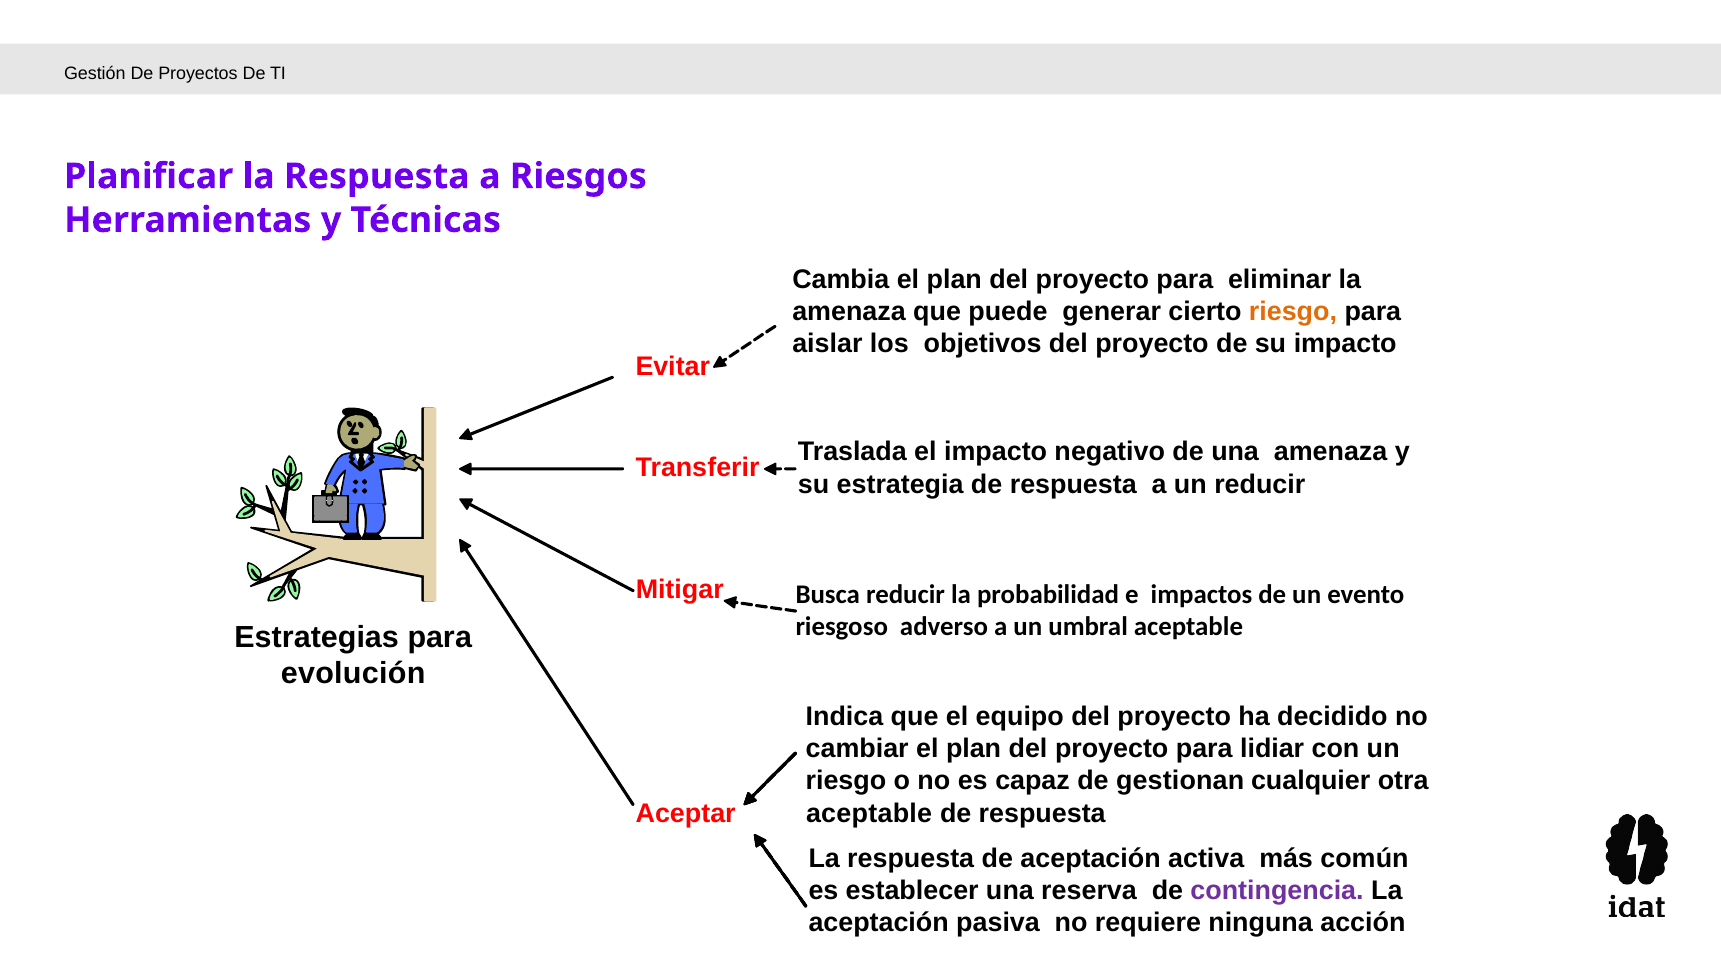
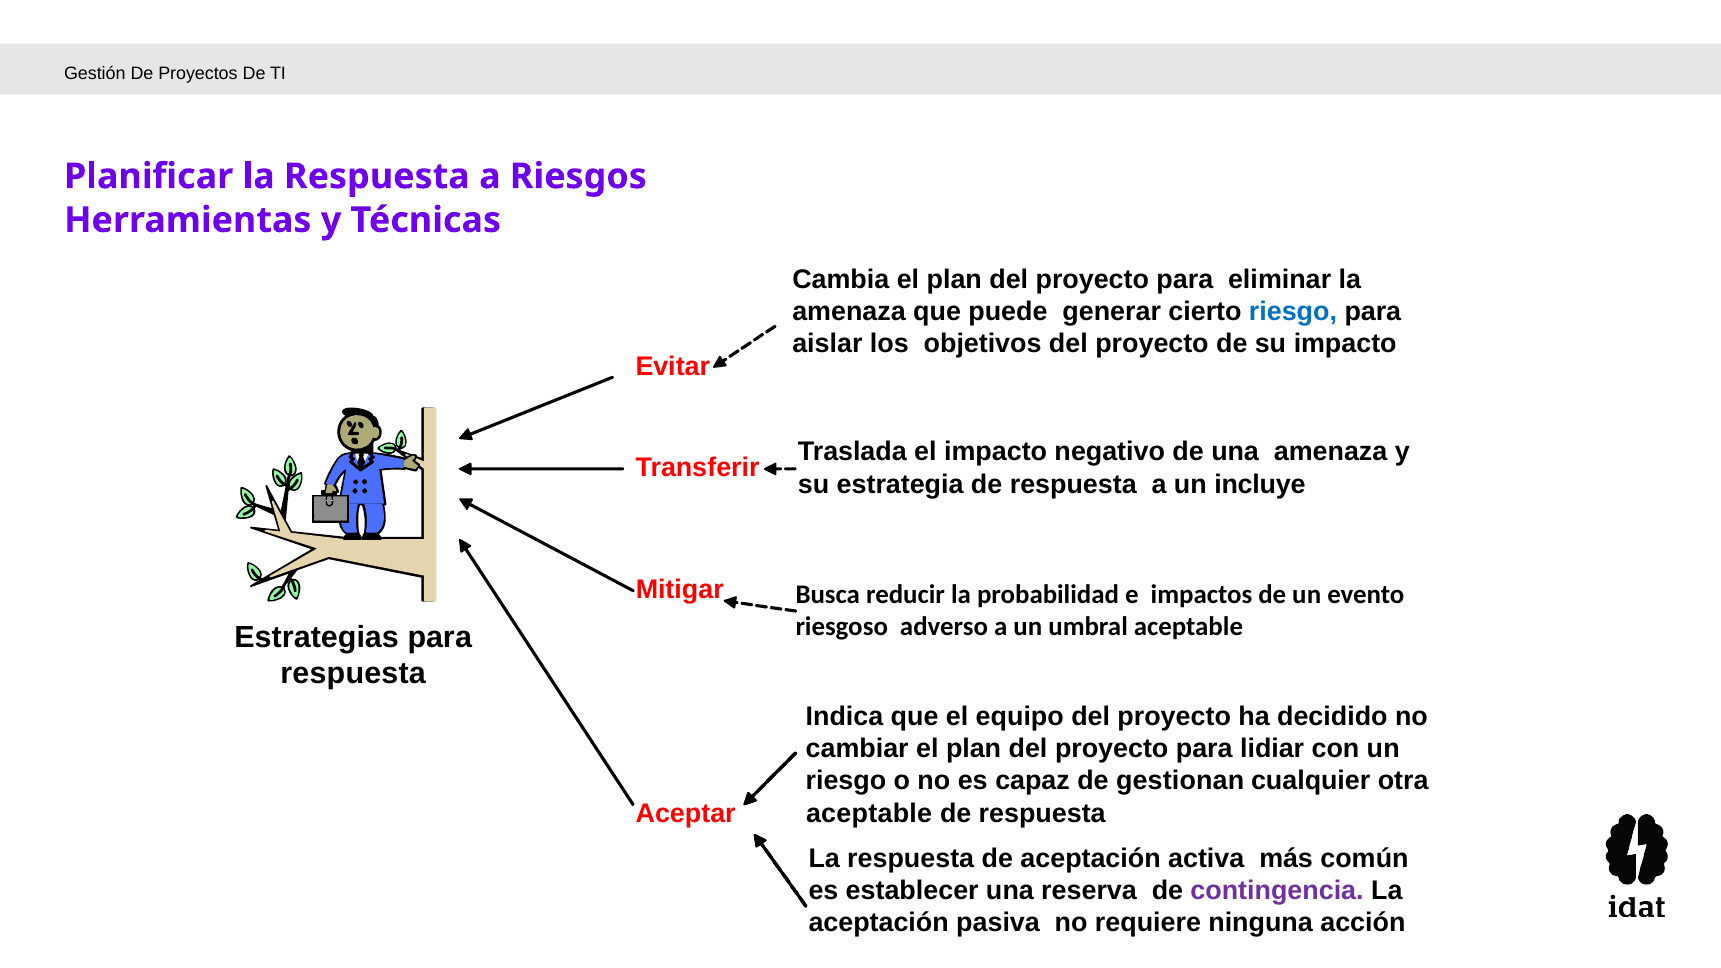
riesgo at (1293, 312) colour: orange -> blue
un reducir: reducir -> incluye
evolución at (353, 674): evolución -> respuesta
